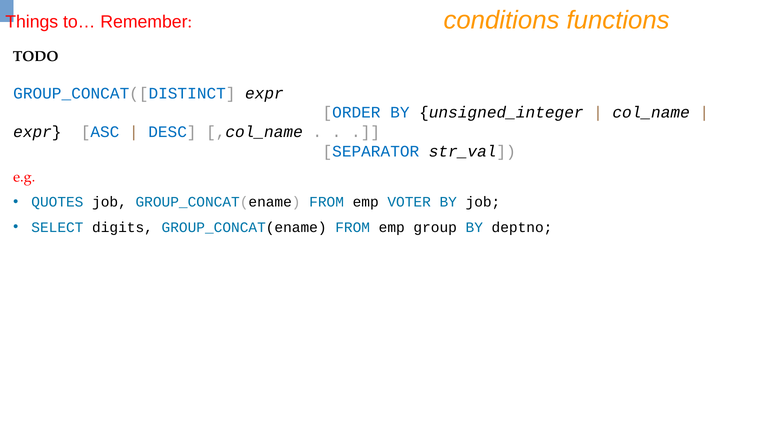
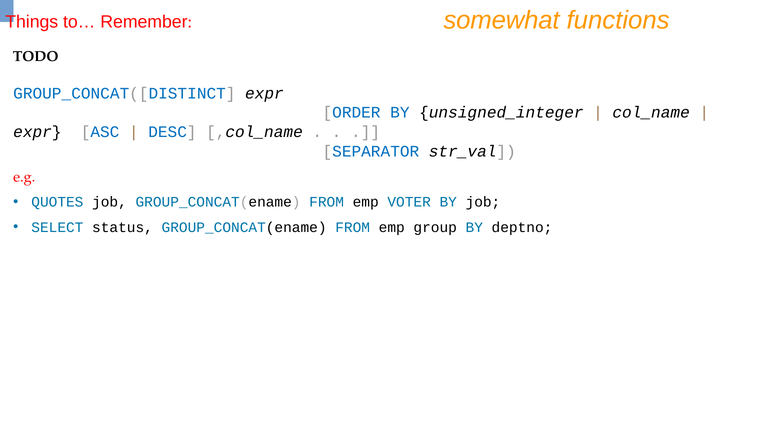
conditions: conditions -> somewhat
digits: digits -> status
